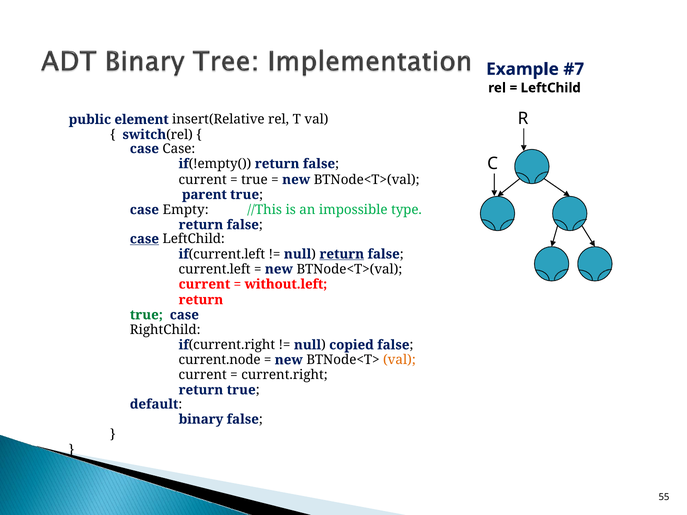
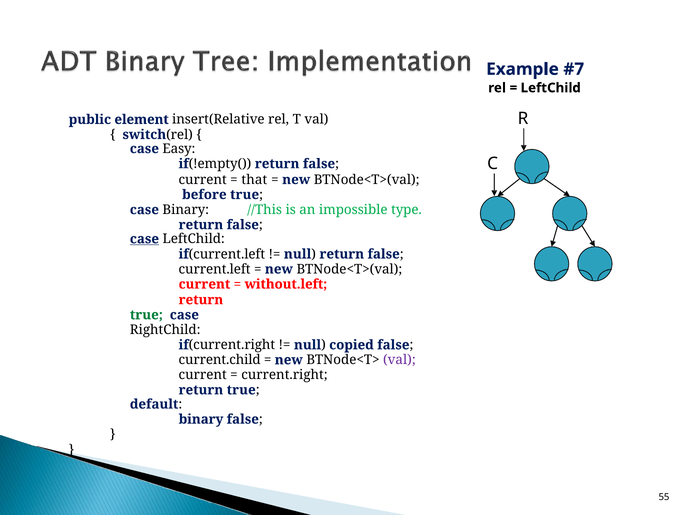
case Case: Case -> Easy
true at (254, 180): true -> that
parent: parent -> before
case Empty: Empty -> Binary
return at (342, 254) underline: present -> none
current.node: current.node -> current.child
val at (399, 360) colour: orange -> purple
